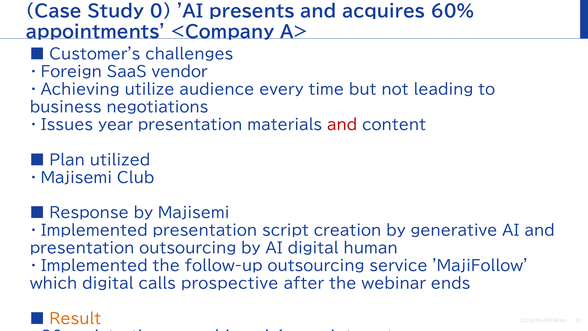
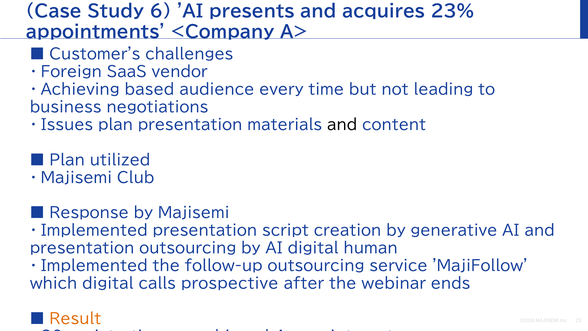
0: 0 -> 6
60%: 60% -> 23%
utilize: utilize -> based
year at (116, 125): year -> plan
and at (342, 125) colour: red -> black
